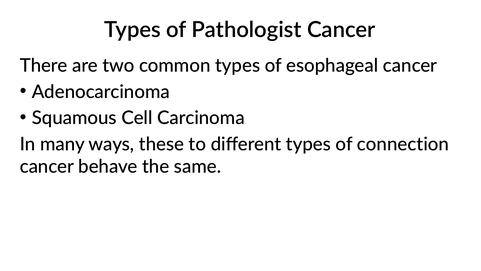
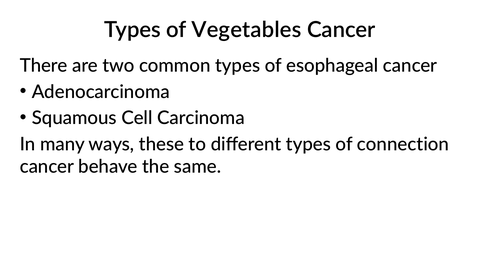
Pathologist: Pathologist -> Vegetables
